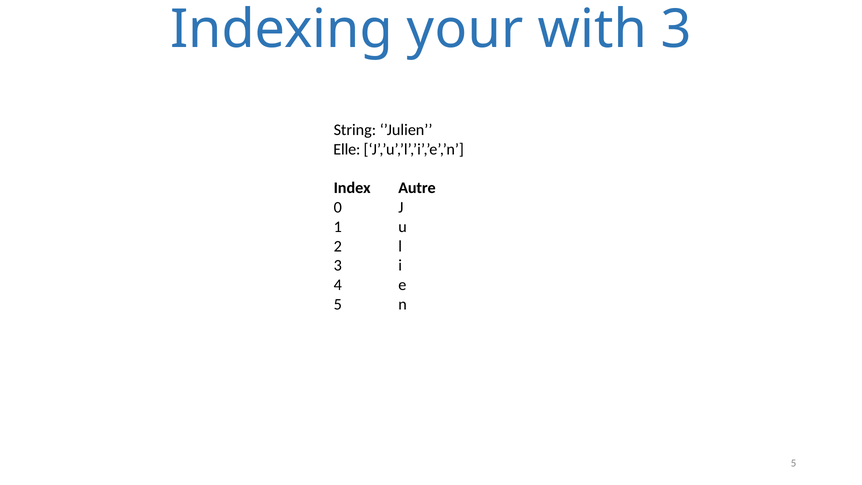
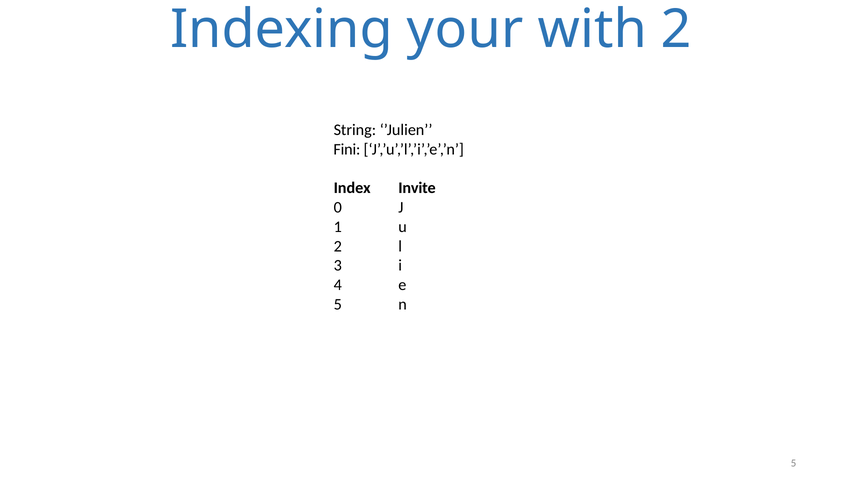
with 3: 3 -> 2
Elle: Elle -> Fini
Autre: Autre -> Invite
